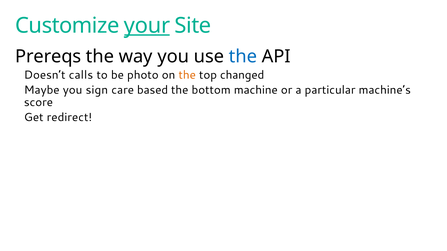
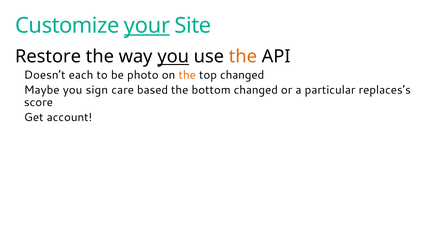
Prereqs: Prereqs -> Restore
you at (173, 57) underline: none -> present
the at (243, 57) colour: blue -> orange
calls: calls -> each
bottom machine: machine -> changed
machine’s: machine’s -> replaces’s
redirect: redirect -> account
